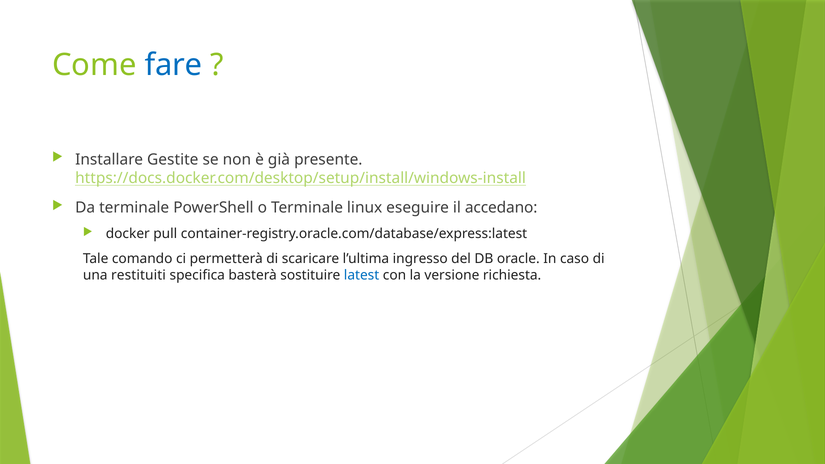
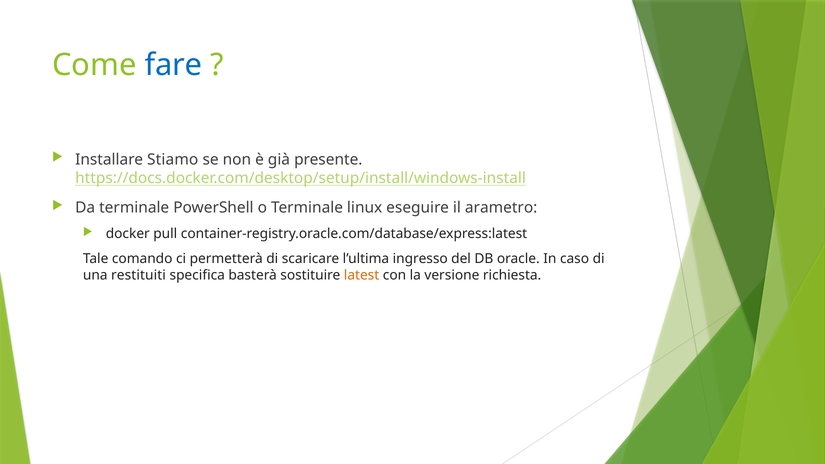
Gestite: Gestite -> Stiamo
accedano: accedano -> arametro
latest colour: blue -> orange
